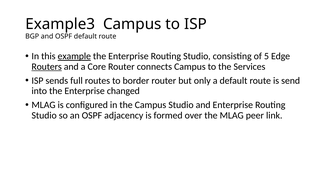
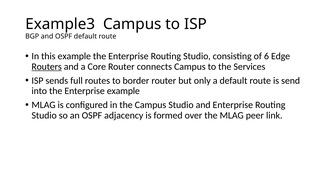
example at (74, 56) underline: present -> none
5: 5 -> 6
Enterprise changed: changed -> example
